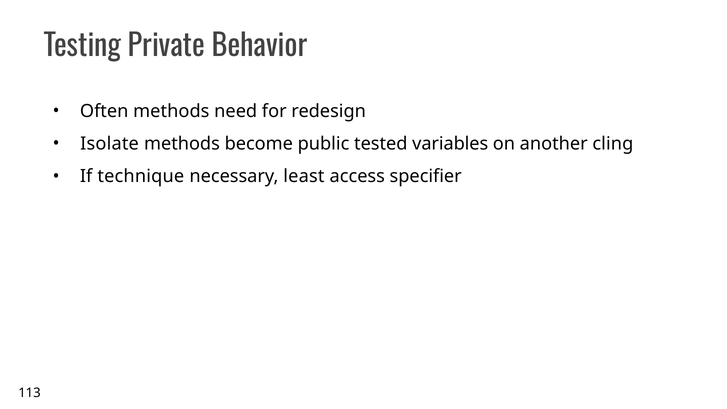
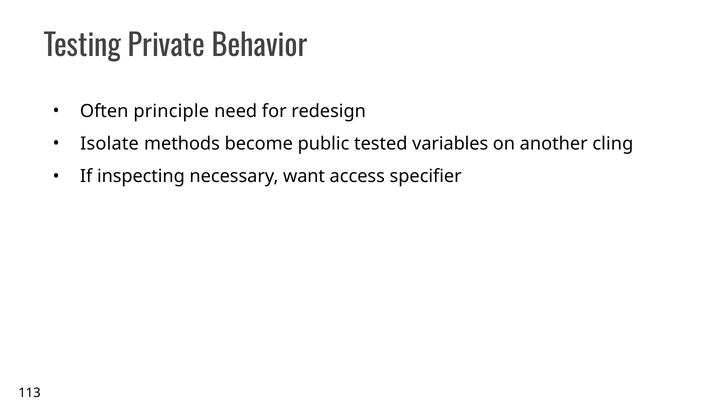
Often methods: methods -> principle
technique: technique -> inspecting
least: least -> want
